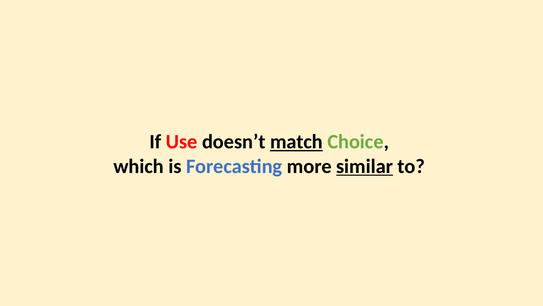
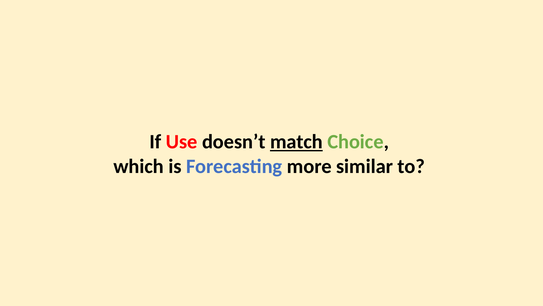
similar underline: present -> none
